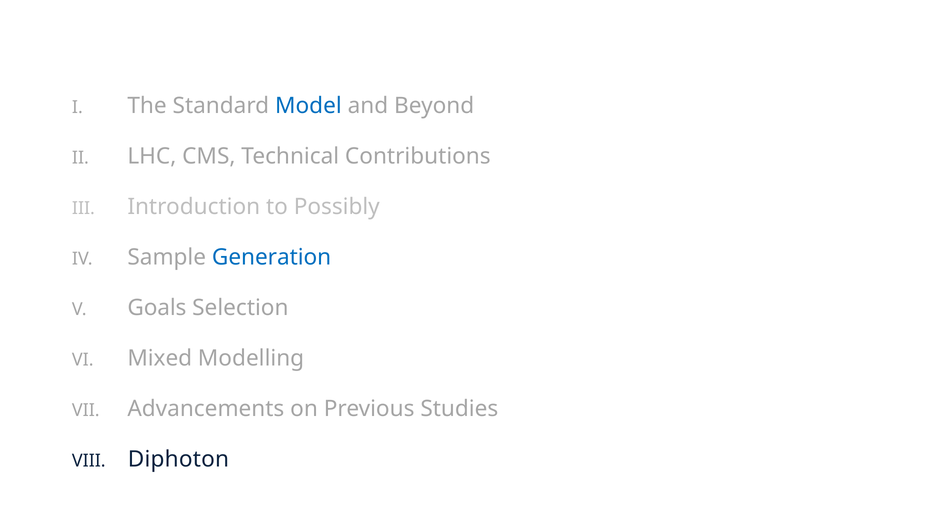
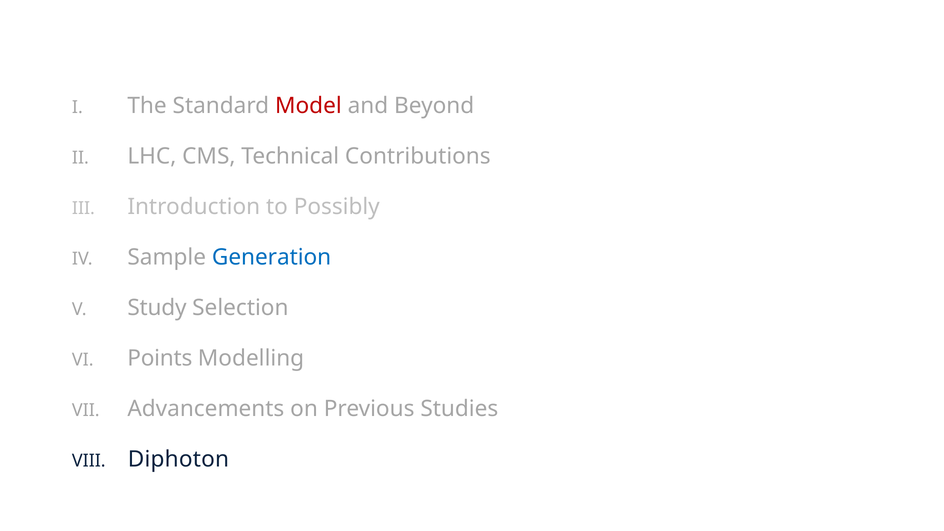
Model colour: blue -> red
Goals: Goals -> Study
Mixed: Mixed -> Points
